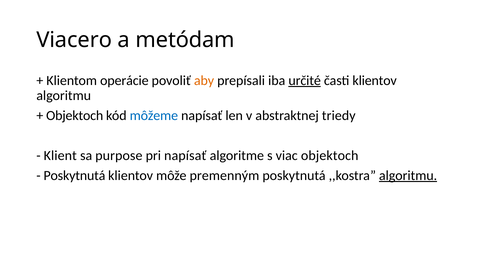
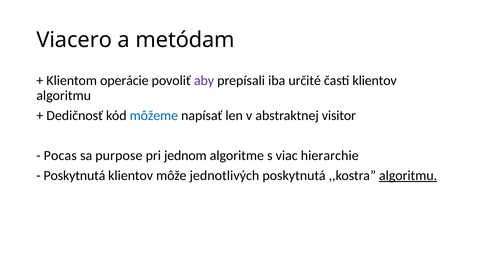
aby colour: orange -> purple
určité underline: present -> none
Objektoch at (75, 116): Objektoch -> Dedičnosť
triedy: triedy -> visitor
Klient: Klient -> Pocas
pri napísať: napísať -> jednom
viac objektoch: objektoch -> hierarchie
premenným: premenným -> jednotlivých
